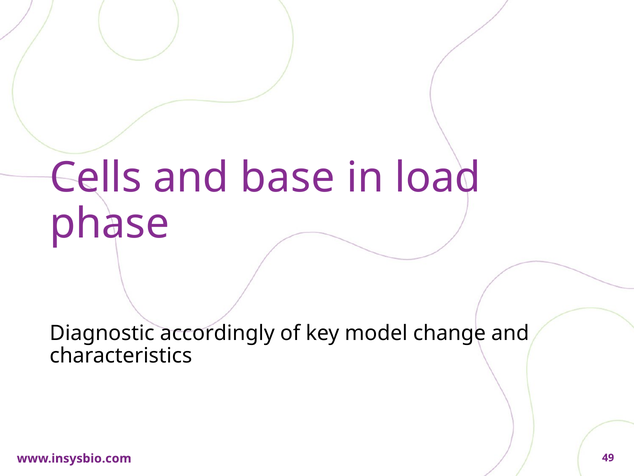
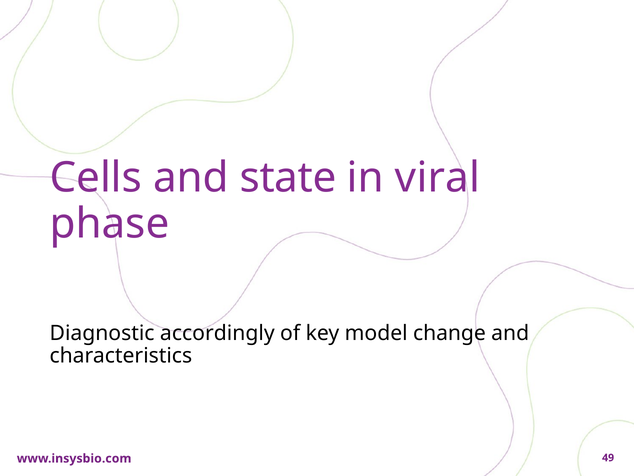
base: base -> state
load: load -> viral
